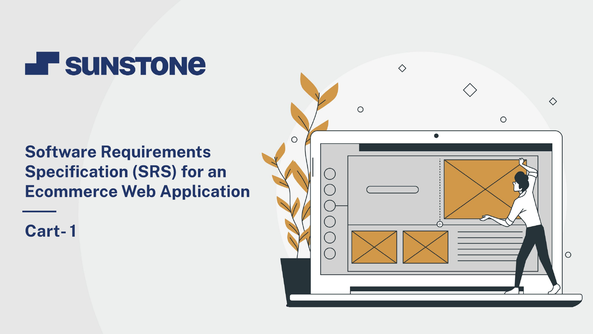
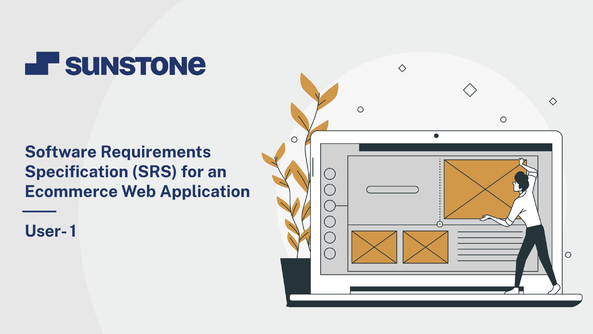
Cart-: Cart- -> User-
